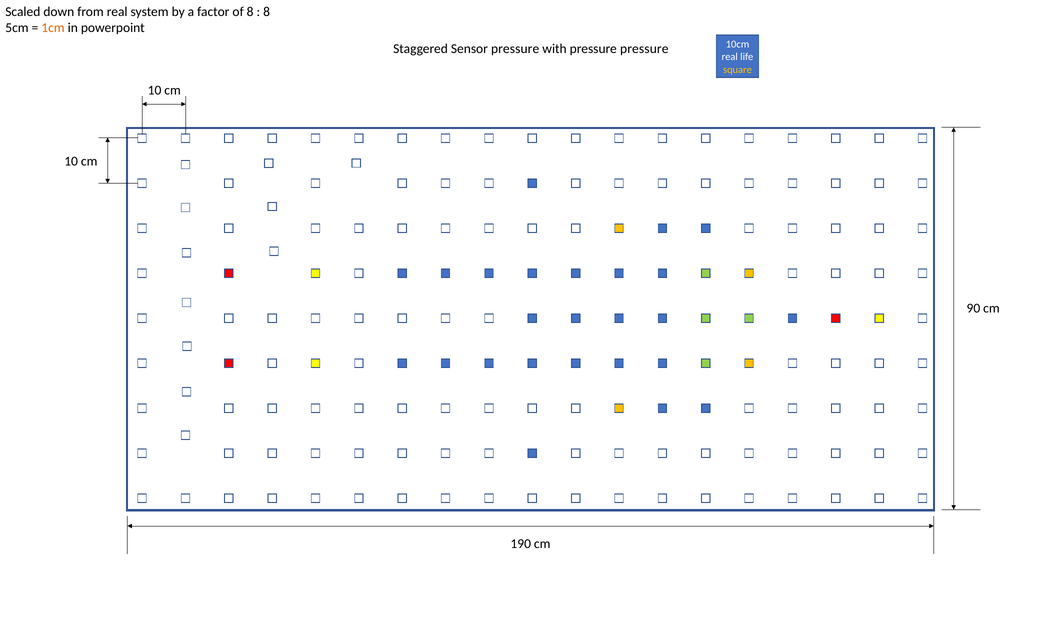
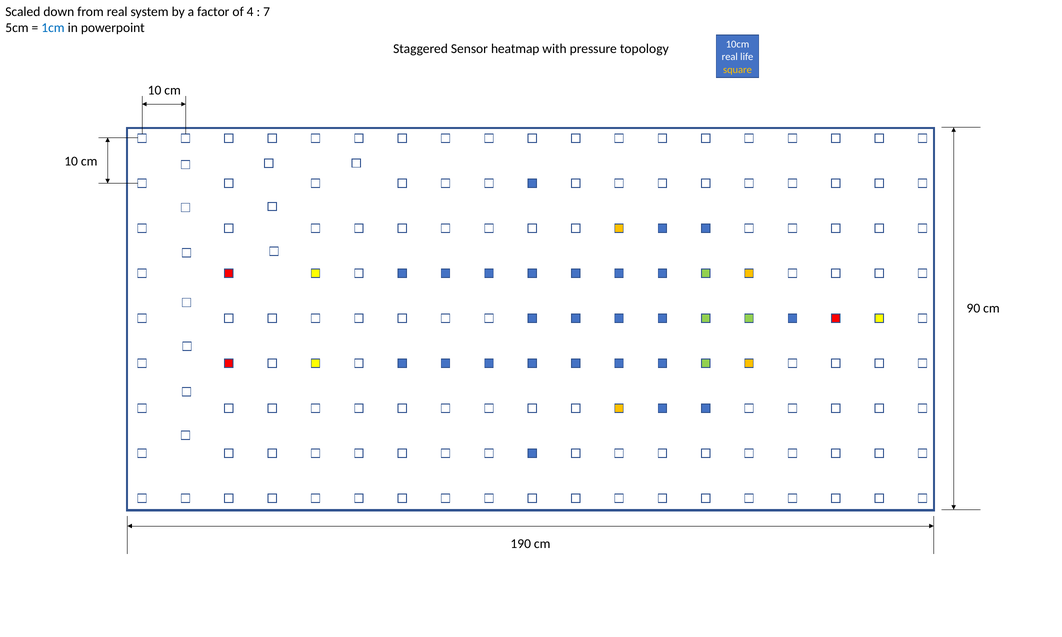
of 8: 8 -> 4
8 at (267, 12): 8 -> 7
1cm colour: orange -> blue
Sensor pressure: pressure -> heatmap
pressure pressure: pressure -> topology
